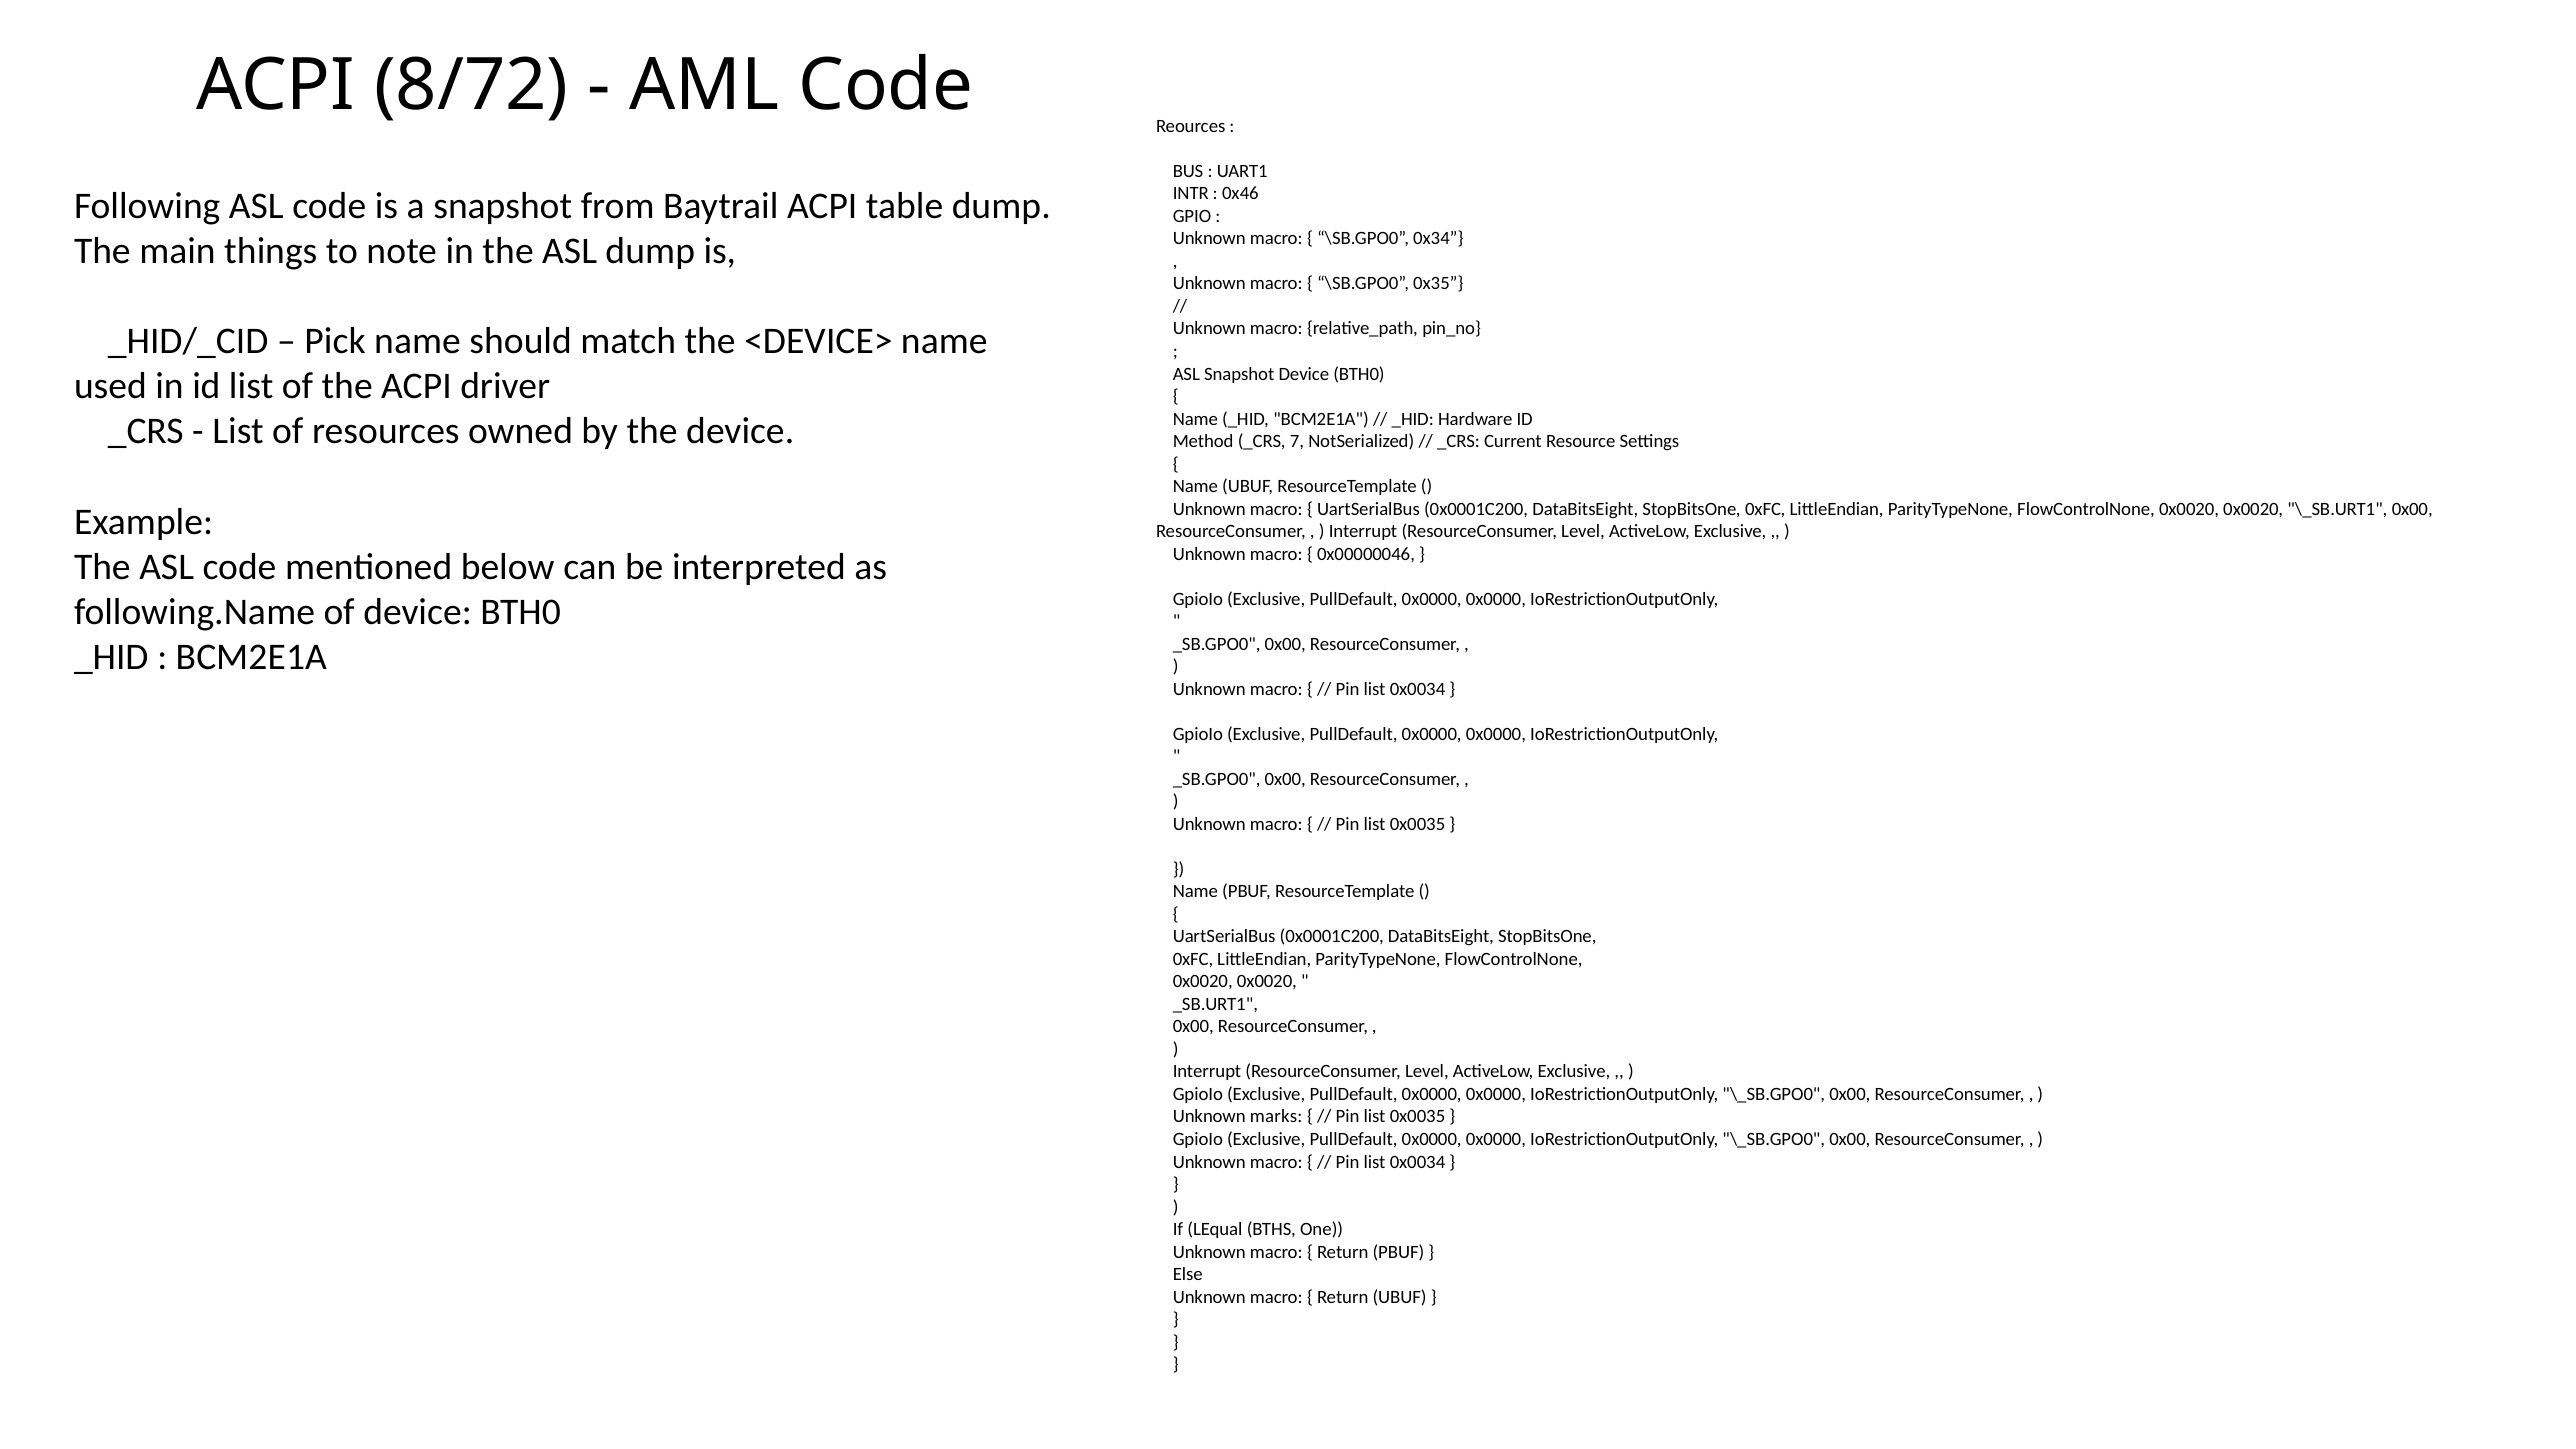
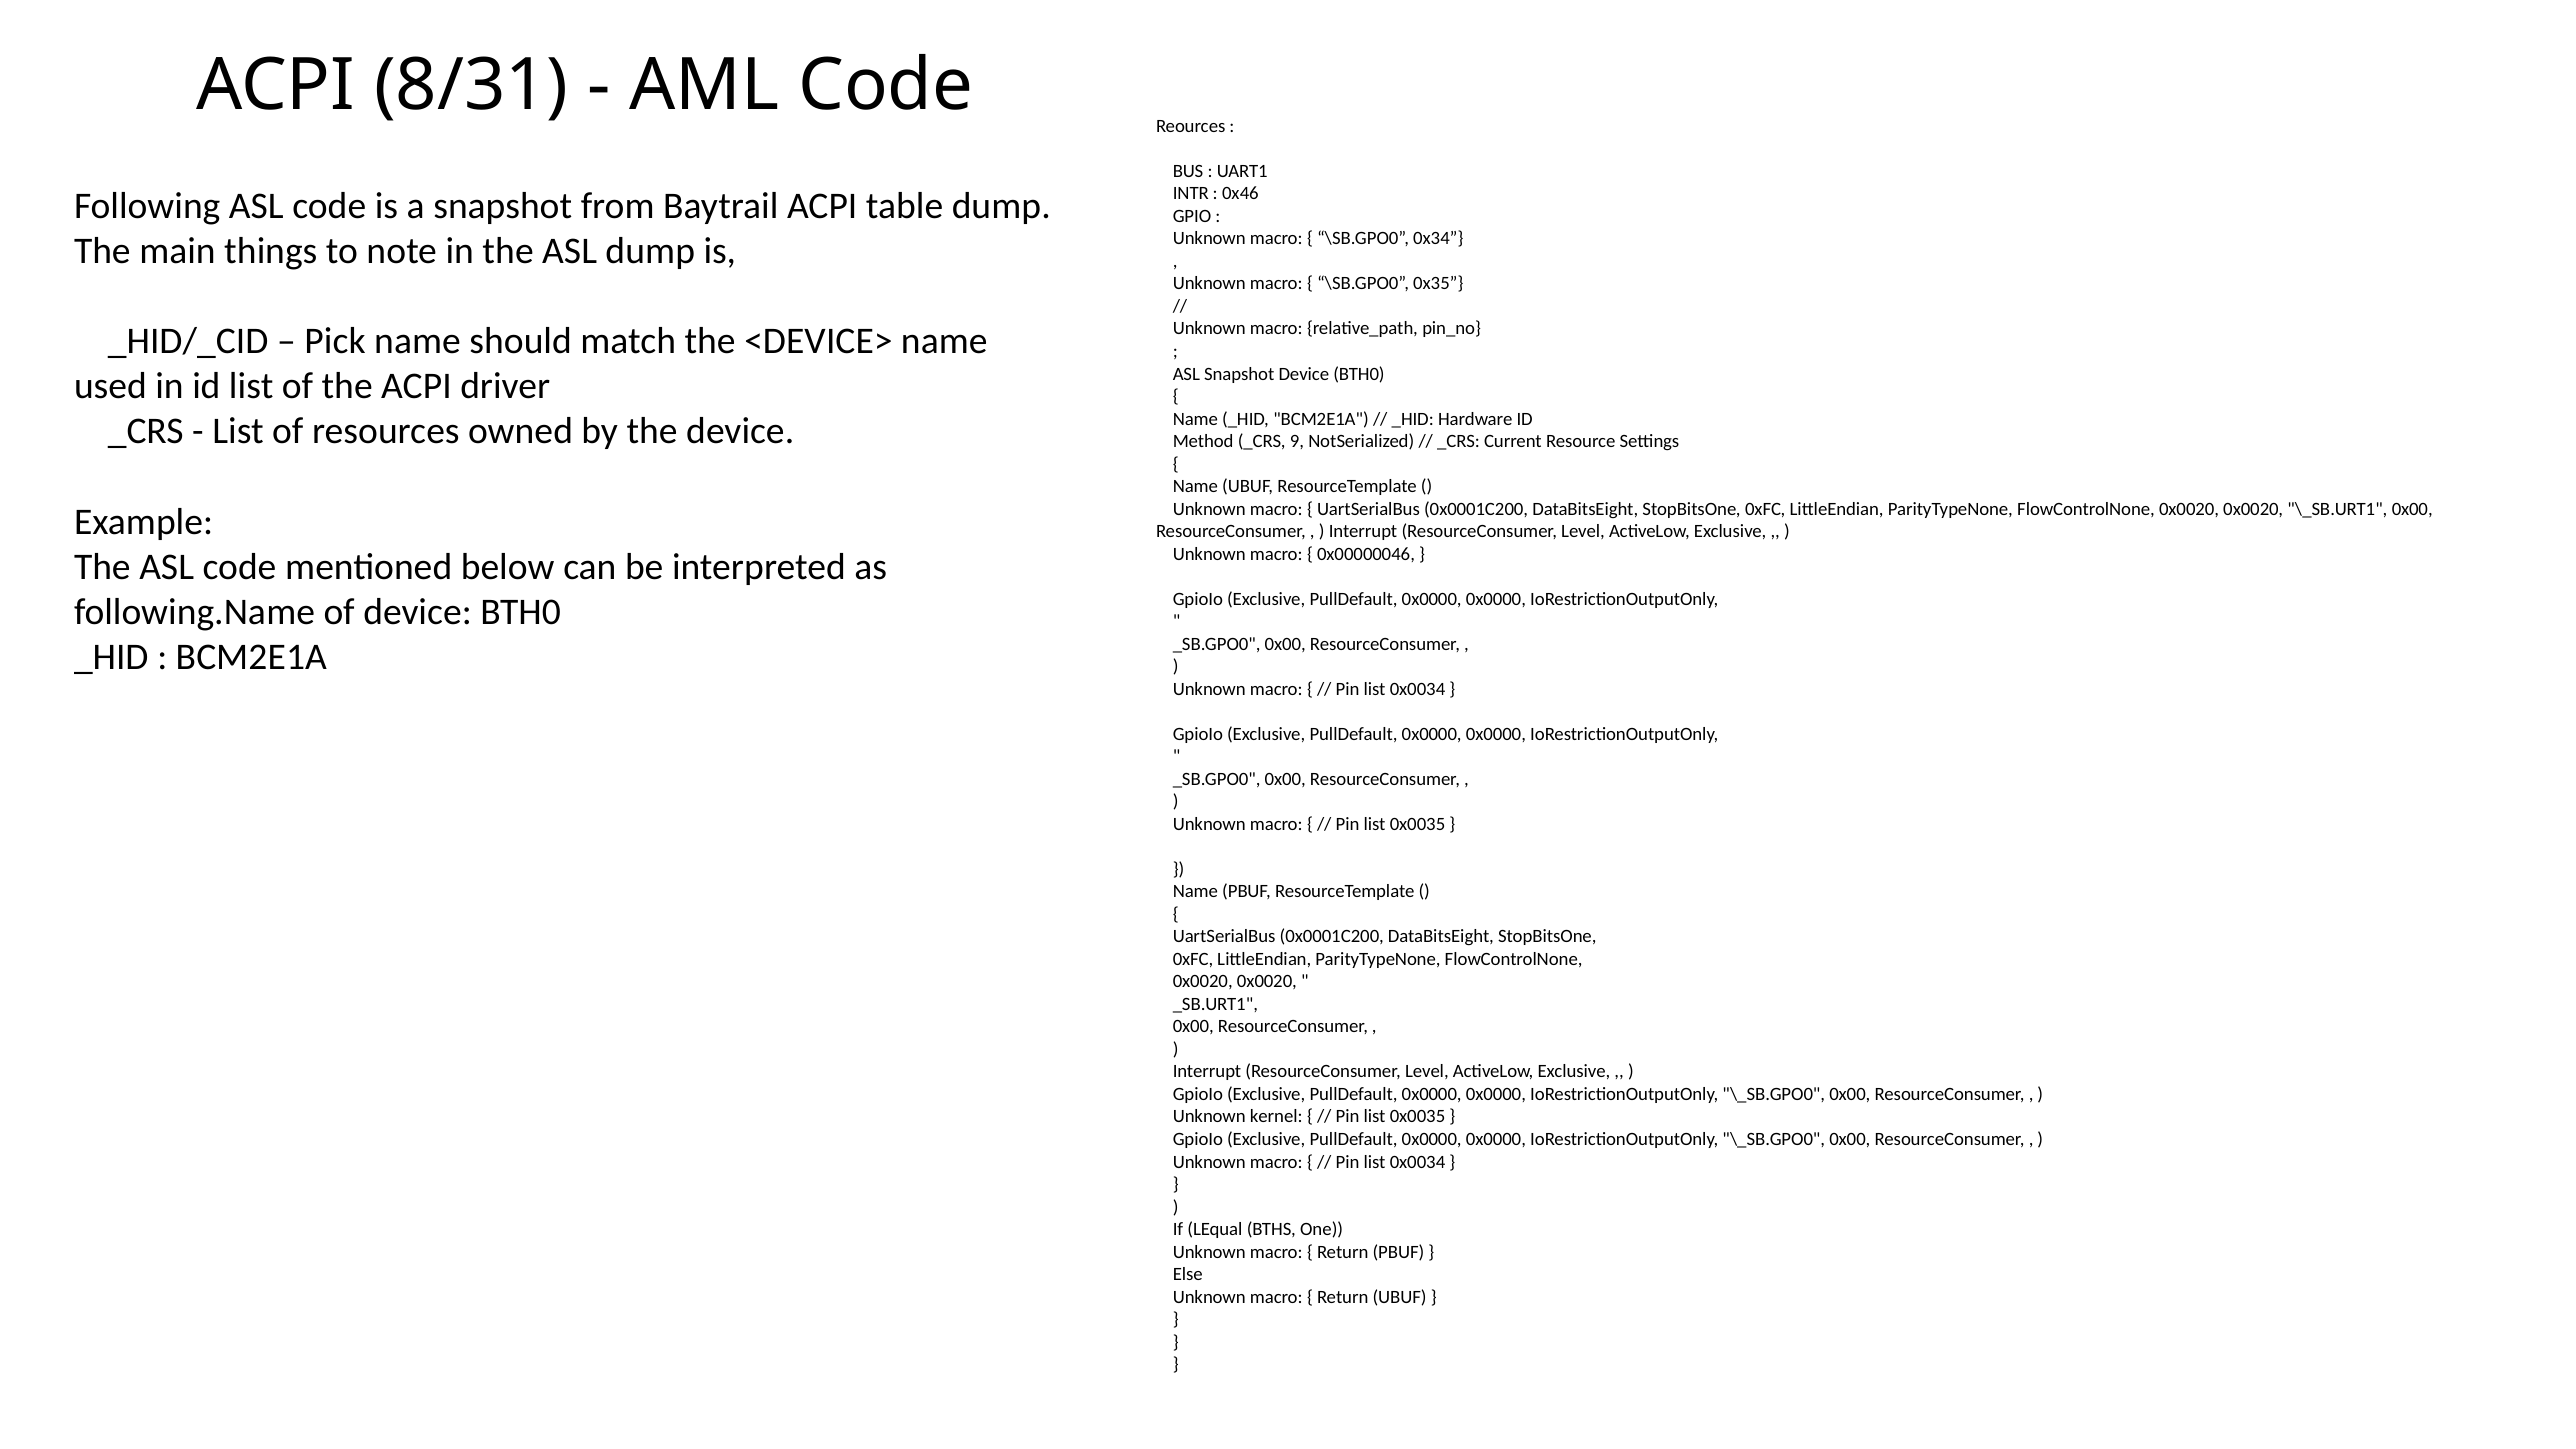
8/72: 8/72 -> 8/31
7: 7 -> 9
marks: marks -> kernel
